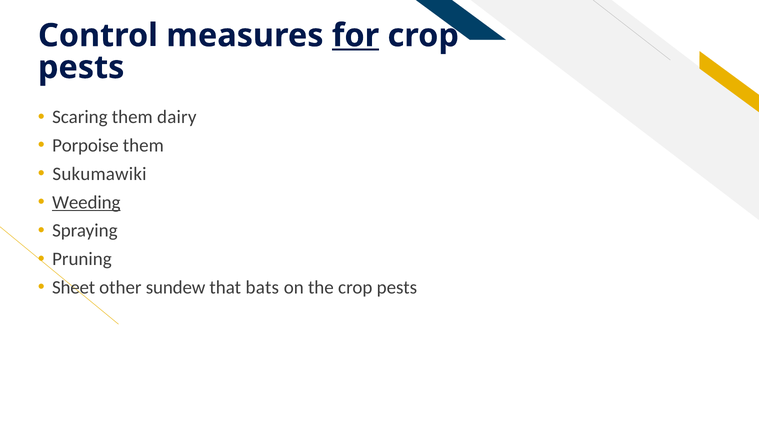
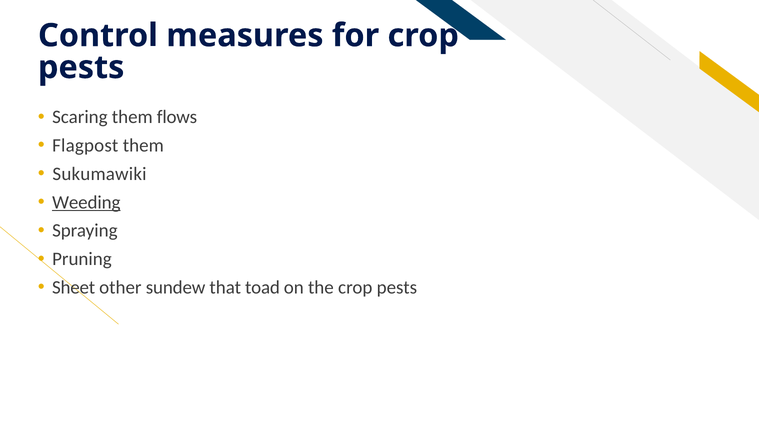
for underline: present -> none
dairy: dairy -> flows
Porpoise: Porpoise -> Flagpost
bats: bats -> toad
